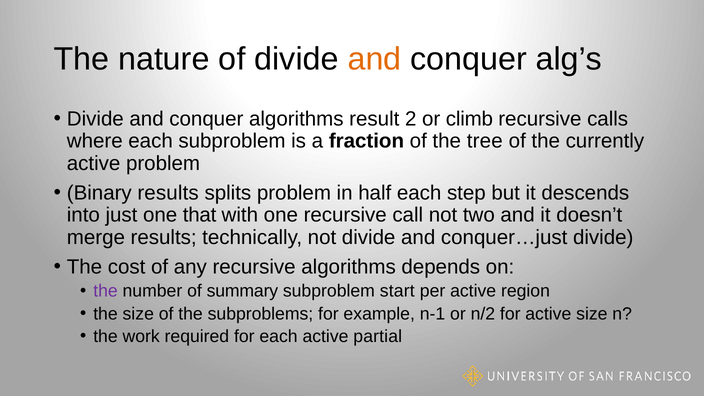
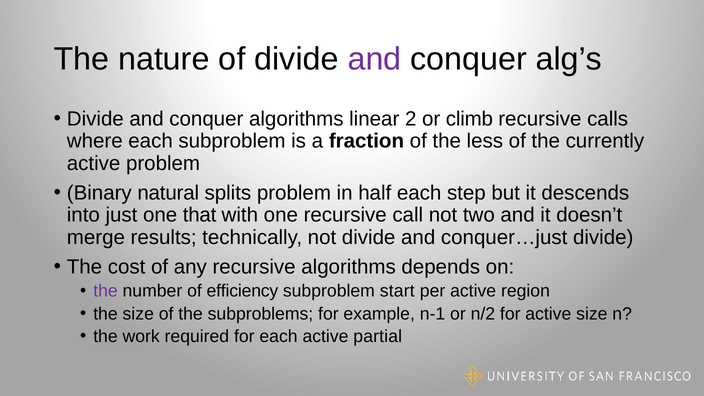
and at (375, 59) colour: orange -> purple
result: result -> linear
tree: tree -> less
Binary results: results -> natural
summary: summary -> efficiency
